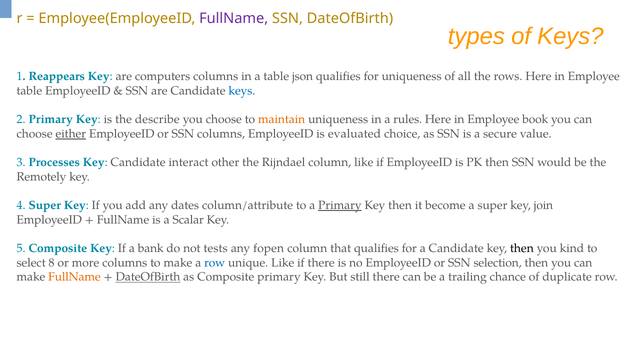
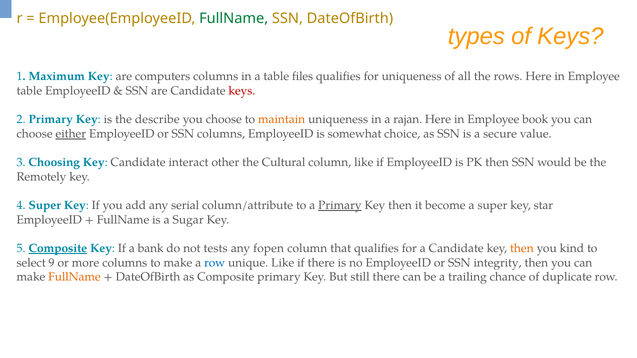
FullName at (234, 18) colour: purple -> green
Reappears: Reappears -> Maximum
json: json -> files
keys at (242, 91) colour: blue -> red
rules: rules -> rajan
evaluated: evaluated -> somewhat
Processes: Processes -> Choosing
Rijndael: Rijndael -> Cultural
dates: dates -> serial
join: join -> star
Scalar: Scalar -> Sugar
Composite at (58, 249) underline: none -> present
then at (522, 249) colour: black -> orange
8: 8 -> 9
selection: selection -> integrity
DateOfBirth at (148, 277) underline: present -> none
